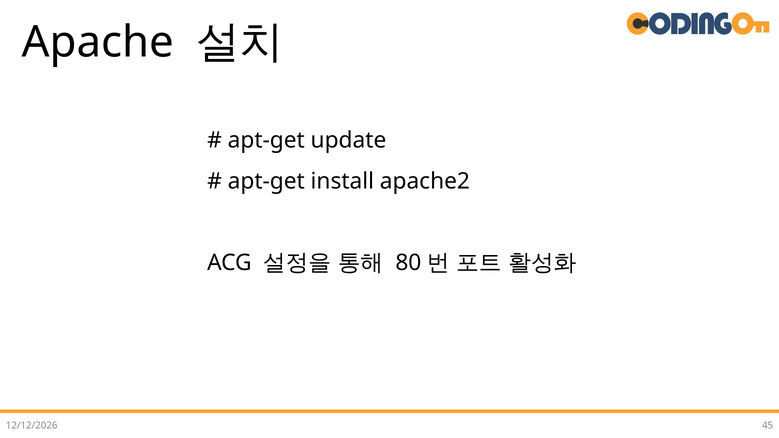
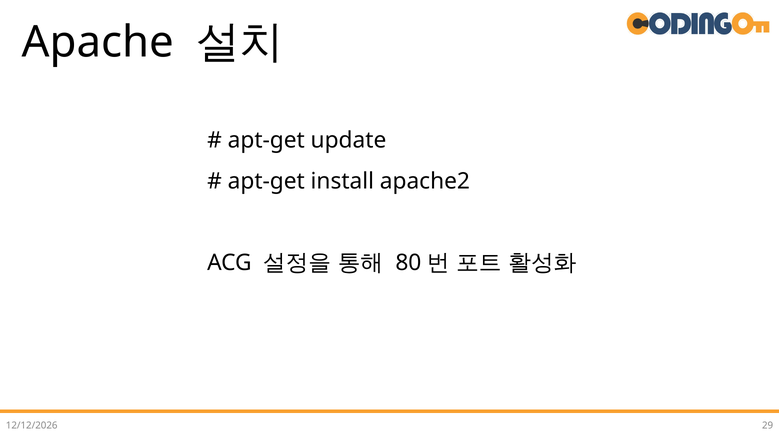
45: 45 -> 29
